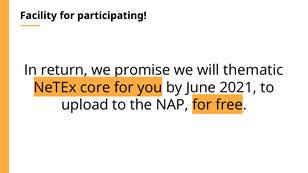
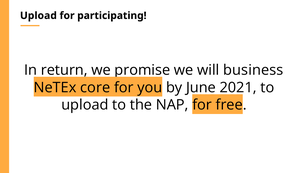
Facility at (38, 16): Facility -> Upload
thematic: thematic -> business
